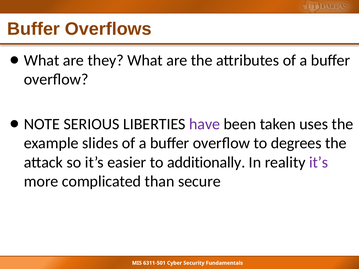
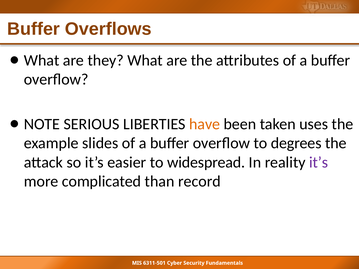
have colour: purple -> orange
additionally: additionally -> widespread
secure: secure -> record
